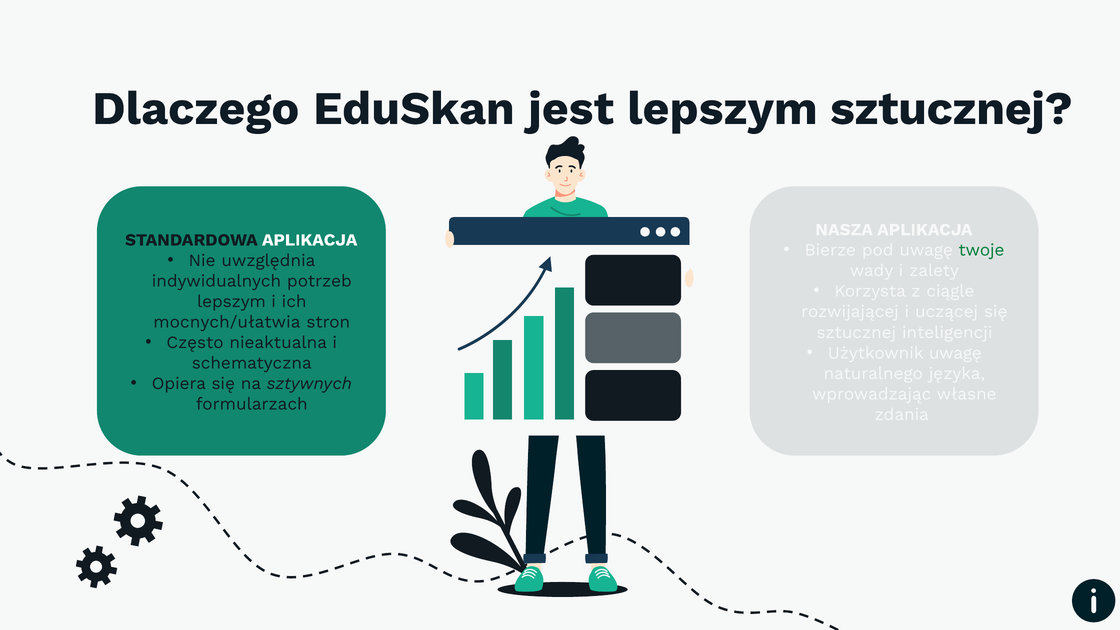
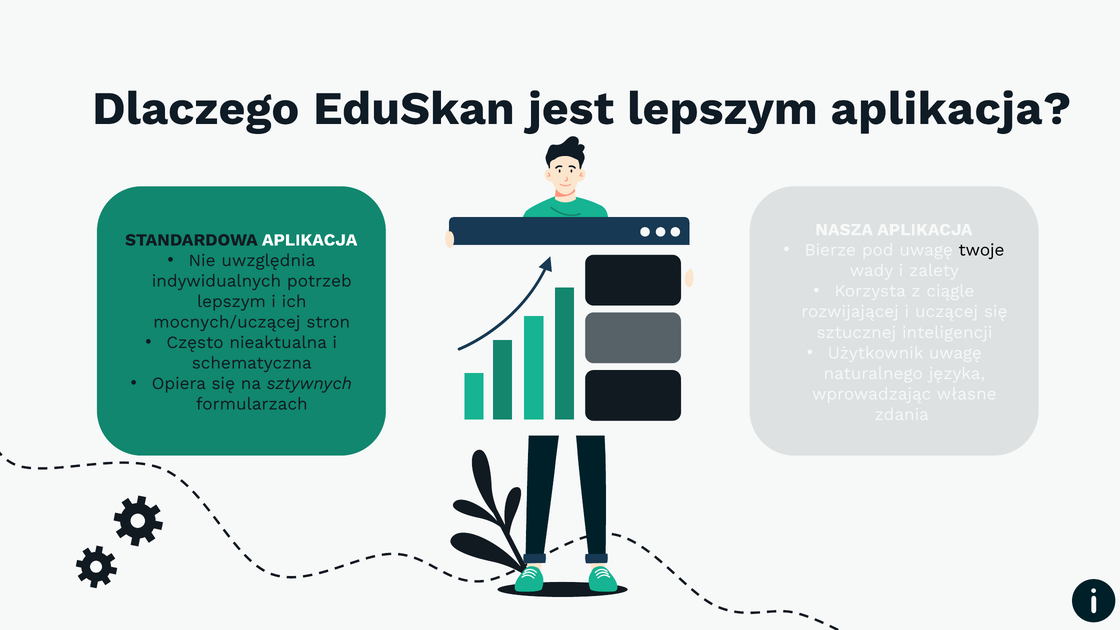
lepszym sztucznej: sztucznej -> aplikacja
twoje colour: green -> black
mocnych/ułatwia: mocnych/ułatwia -> mocnych/uczącej
